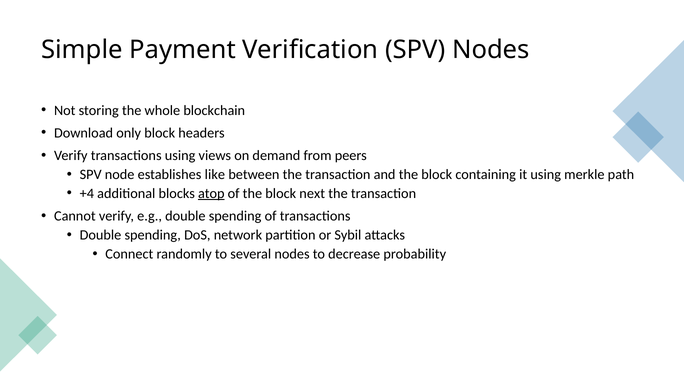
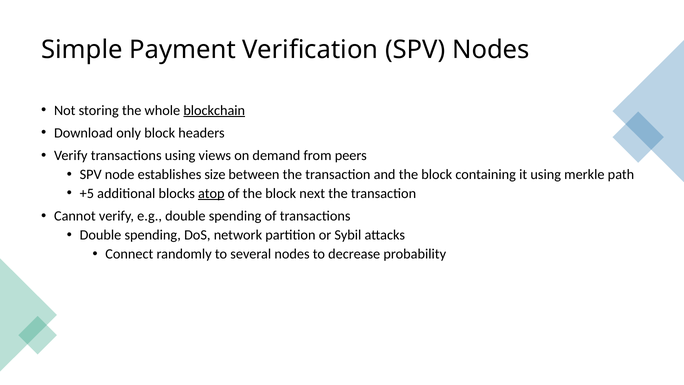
blockchain underline: none -> present
like: like -> size
+4: +4 -> +5
